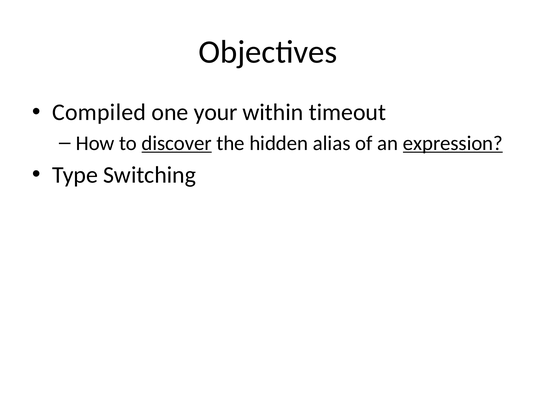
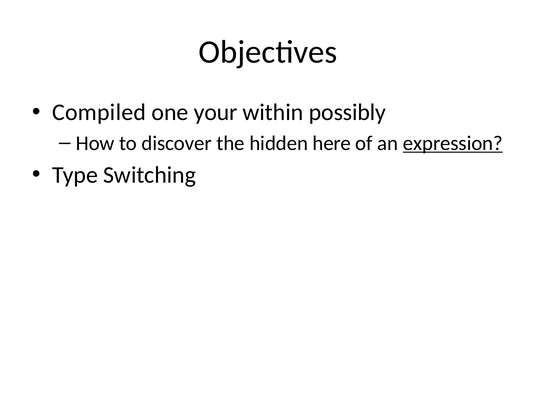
timeout: timeout -> possibly
discover underline: present -> none
alias: alias -> here
